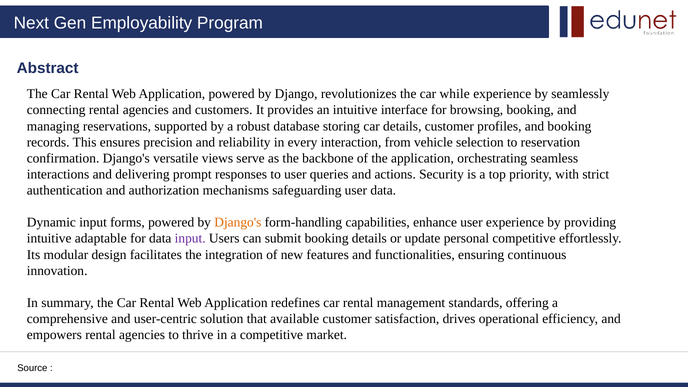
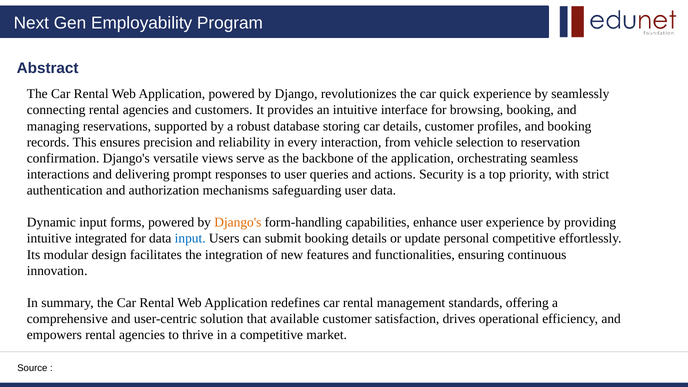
while: while -> quick
adaptable: adaptable -> integrated
input at (190, 239) colour: purple -> blue
